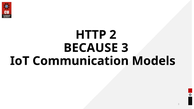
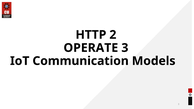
BECAUSE: BECAUSE -> OPERATE
